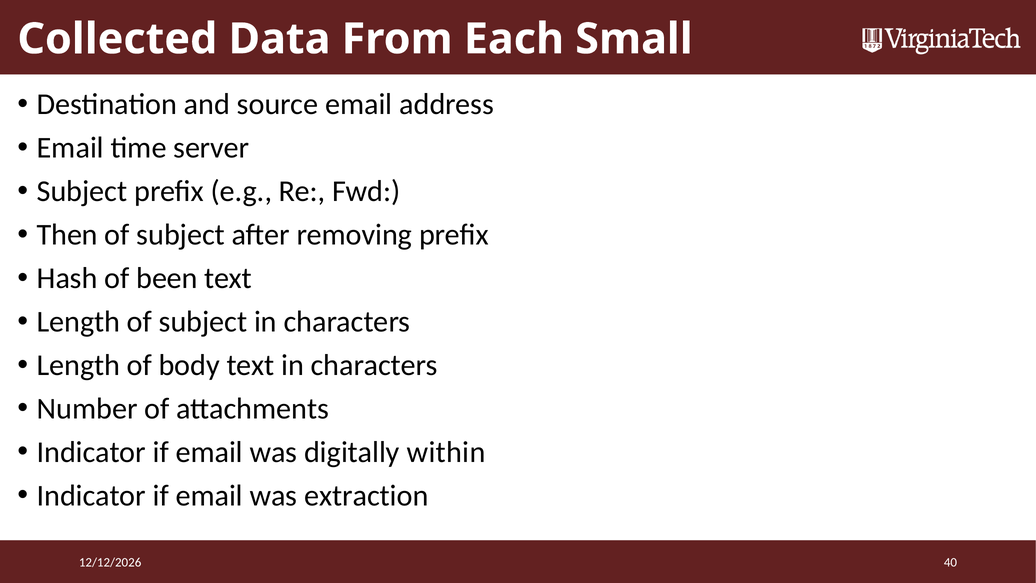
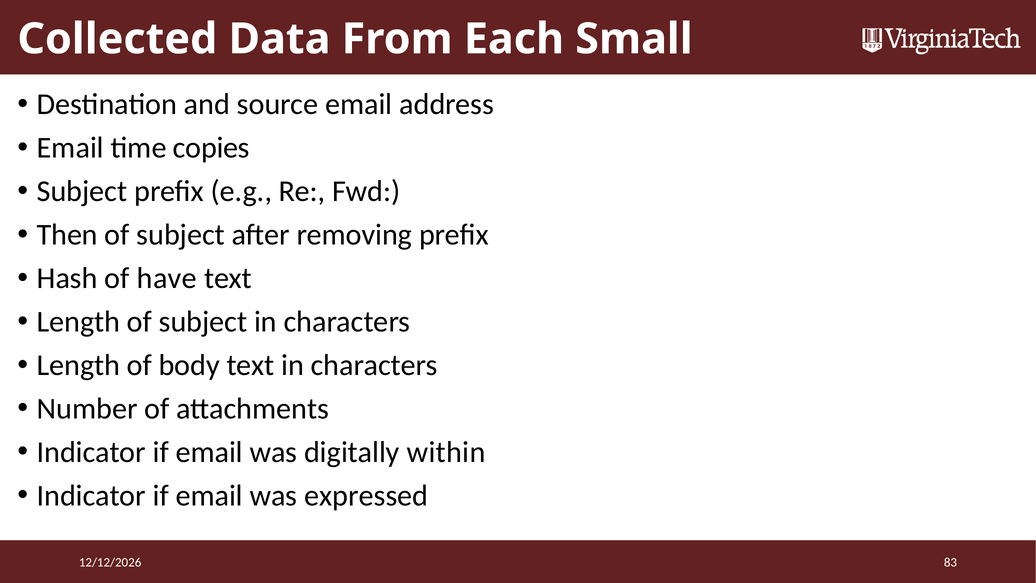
server: server -> copies
been: been -> have
extraction: extraction -> expressed
40: 40 -> 83
